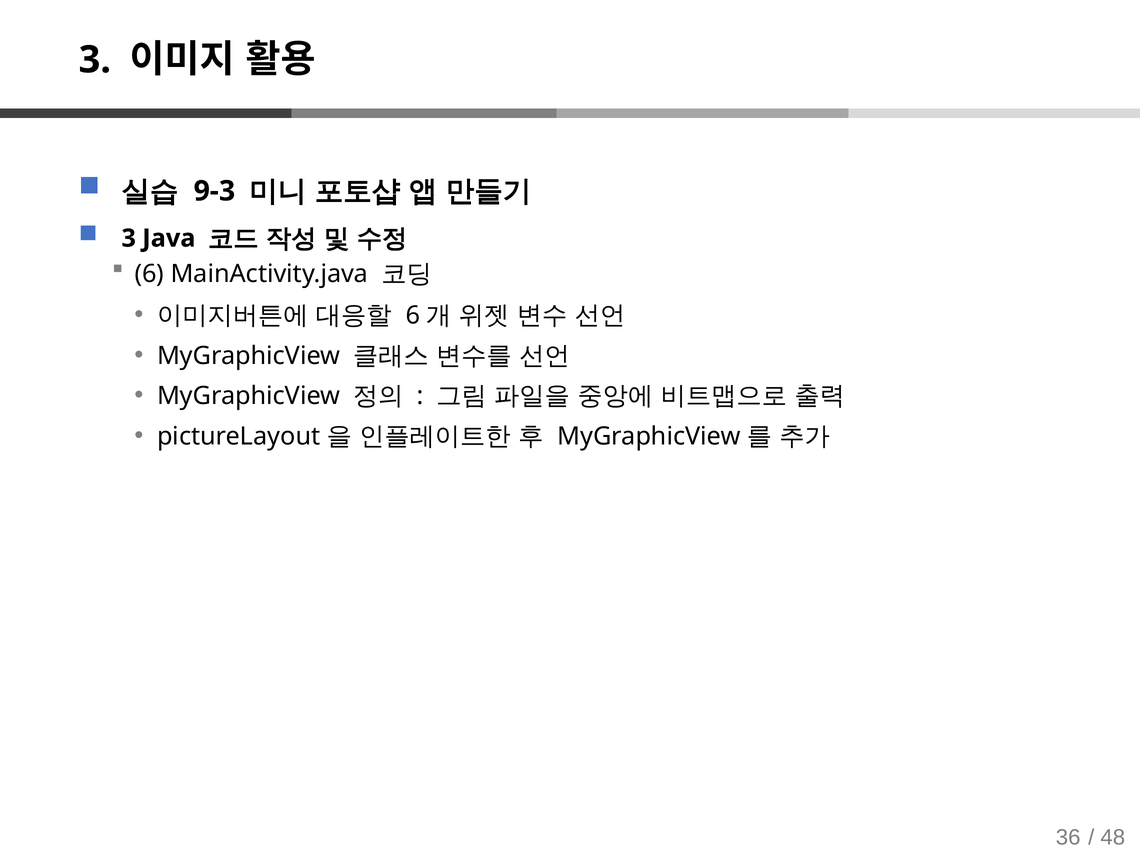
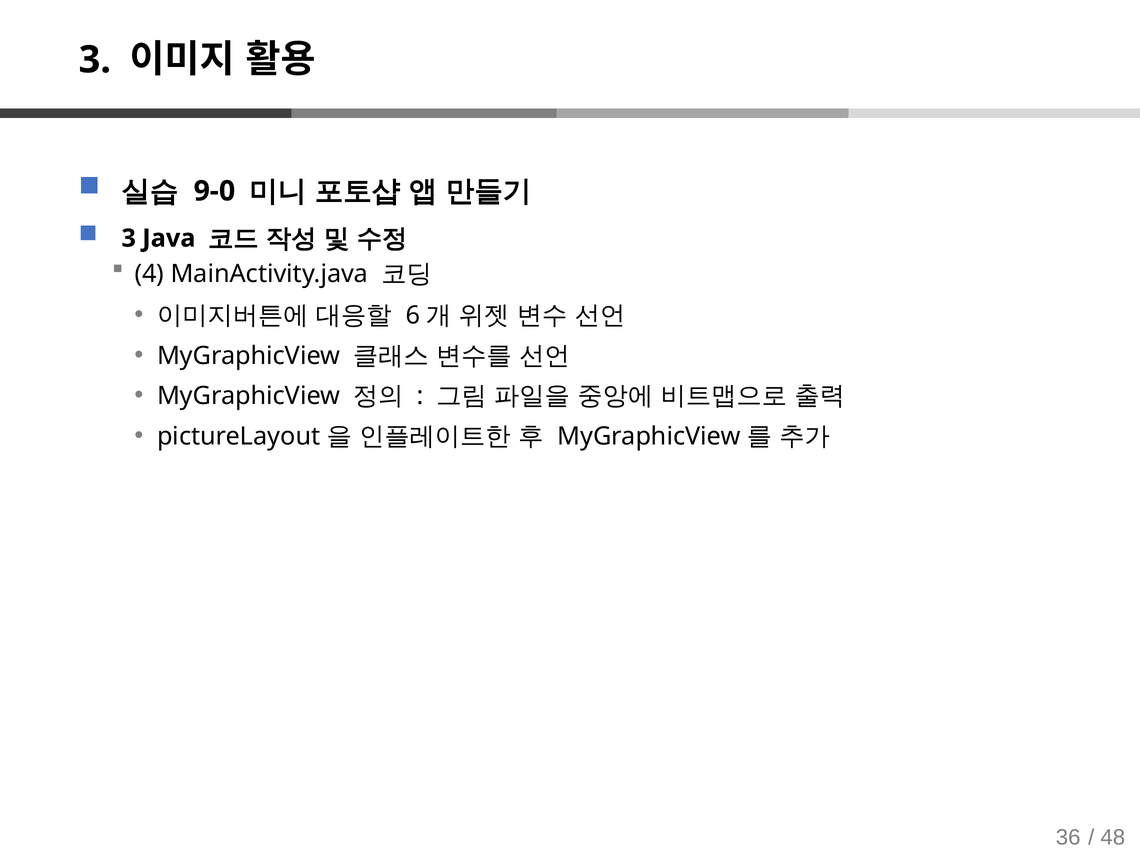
9-3: 9-3 -> 9-0
6: 6 -> 4
